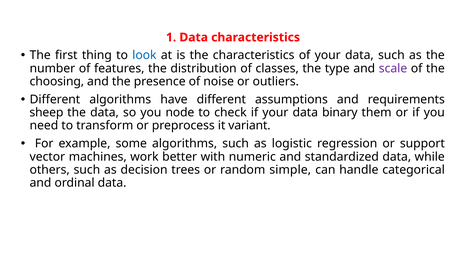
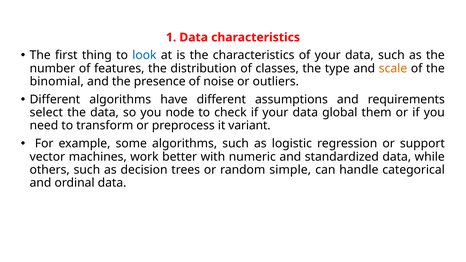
scale colour: purple -> orange
choosing: choosing -> binomial
sheep: sheep -> select
binary: binary -> global
